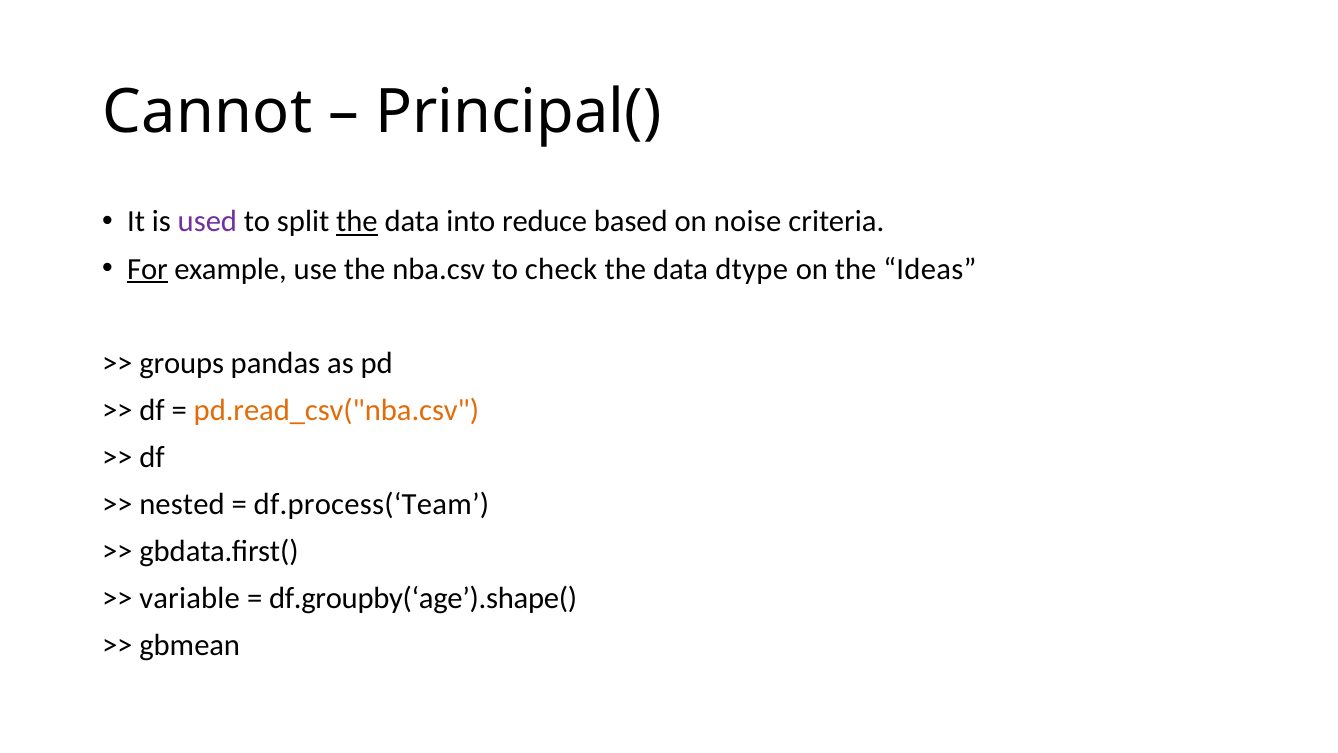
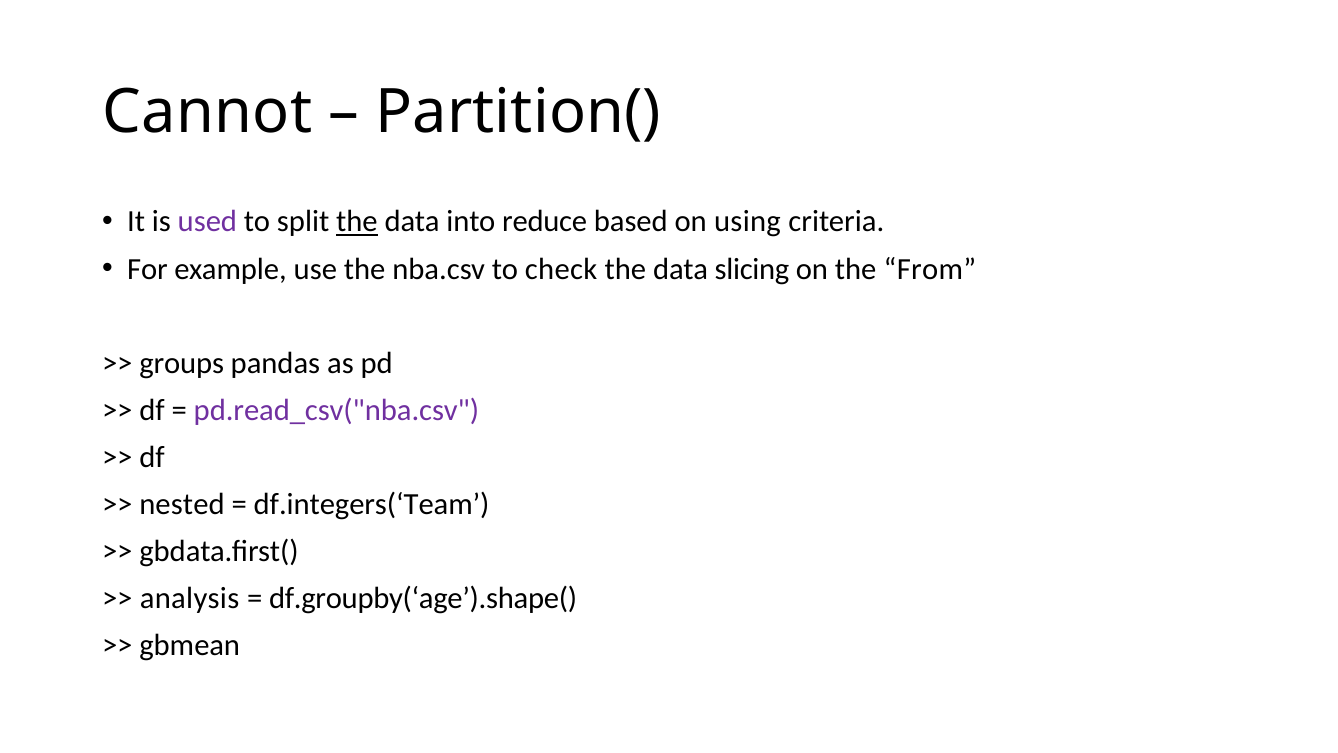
Principal(: Principal( -> Partition(
noise: noise -> using
For underline: present -> none
dtype: dtype -> slicing
Ideas: Ideas -> From
pd.read_csv("nba.csv colour: orange -> purple
df.process(‘Team: df.process(‘Team -> df.integers(‘Team
variable: variable -> analysis
